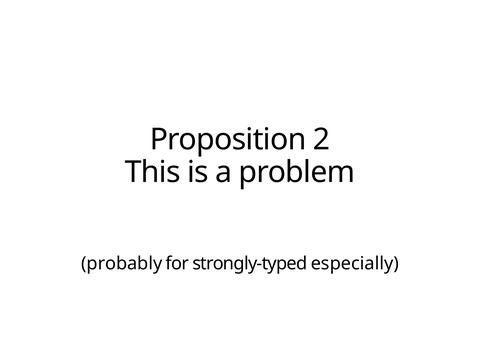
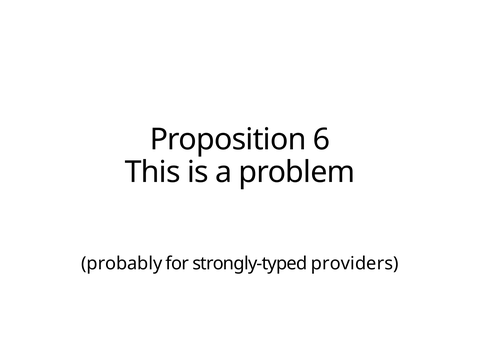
2: 2 -> 6
especially: especially -> providers
